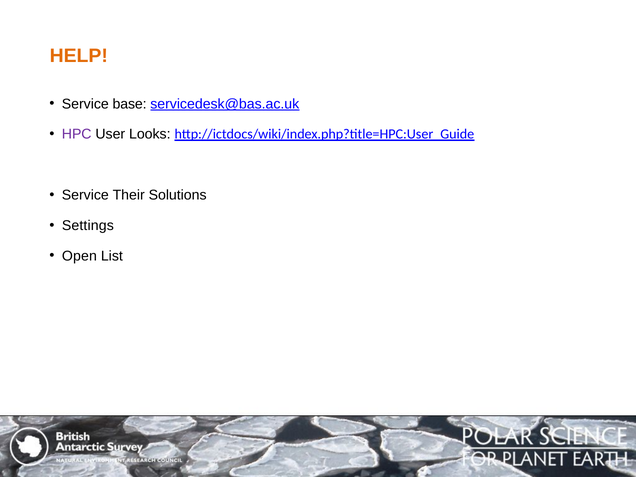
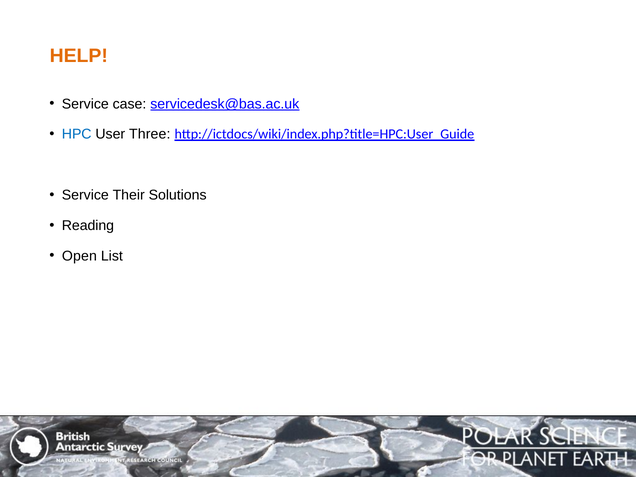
base: base -> case
HPC colour: purple -> blue
Looks: Looks -> Three
Settings: Settings -> Reading
